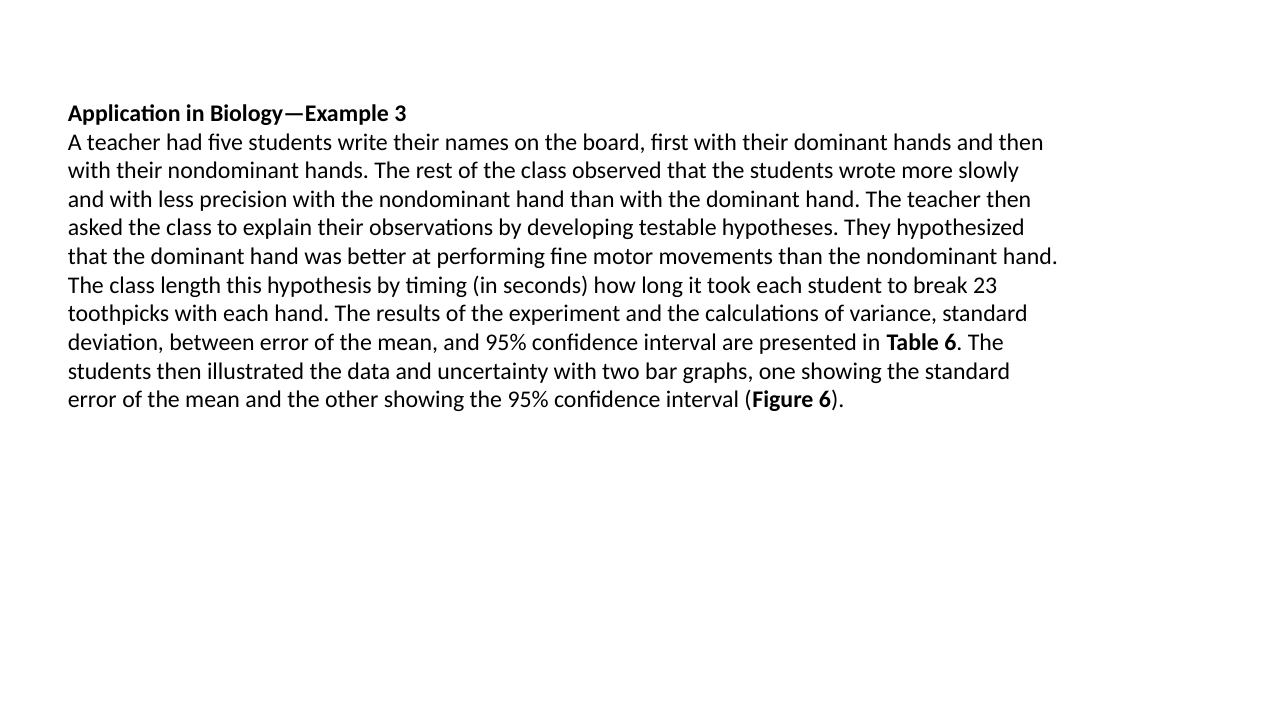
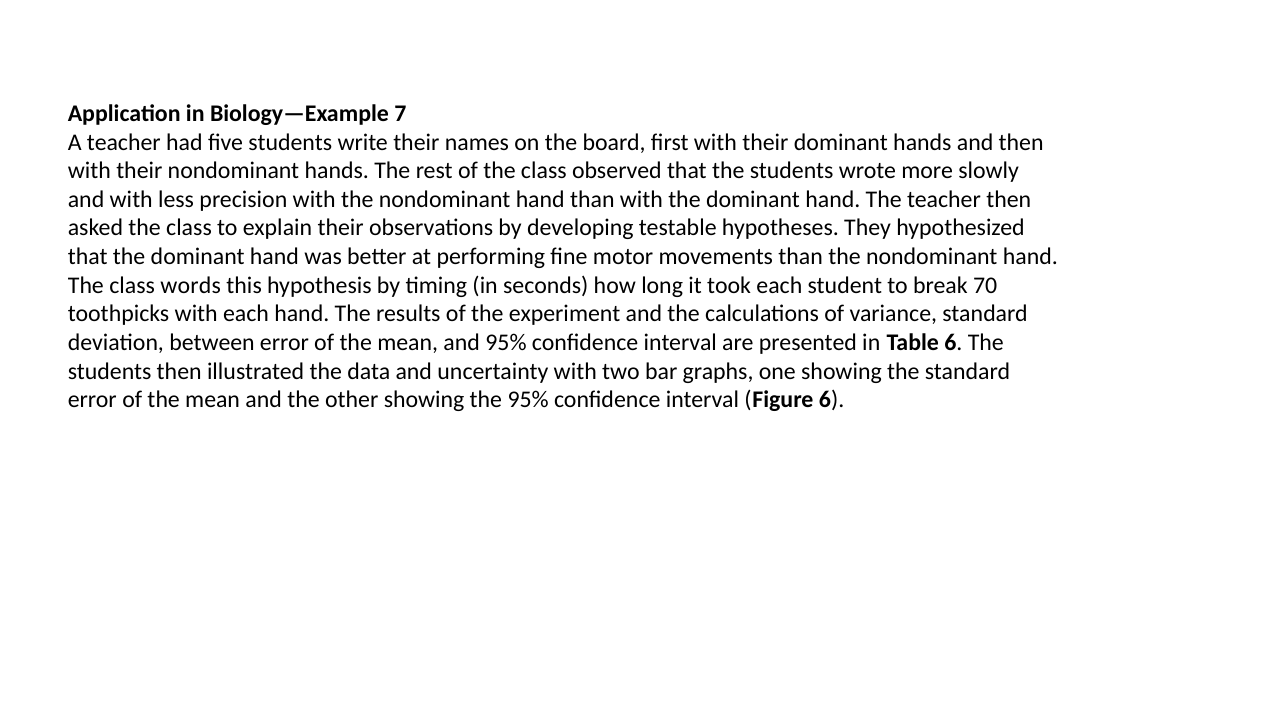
3: 3 -> 7
length: length -> words
23: 23 -> 70
